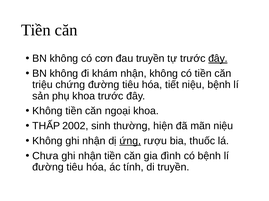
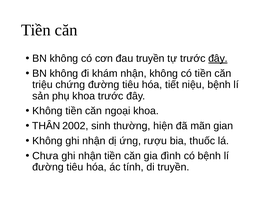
THẤP: THẤP -> THÂN
mãn niệu: niệu -> gian
ứng underline: present -> none
